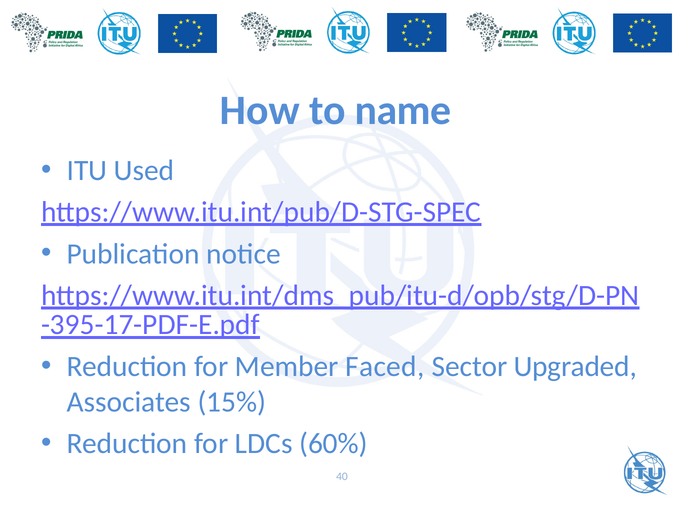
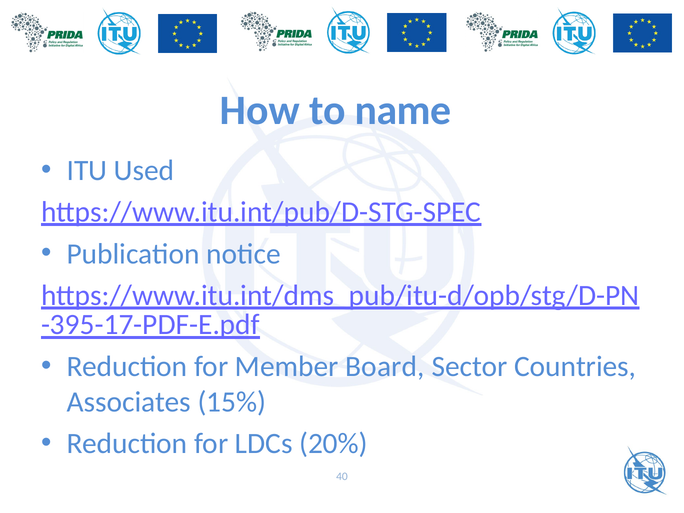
Faced: Faced -> Board
Upgraded: Upgraded -> Countries
60%: 60% -> 20%
